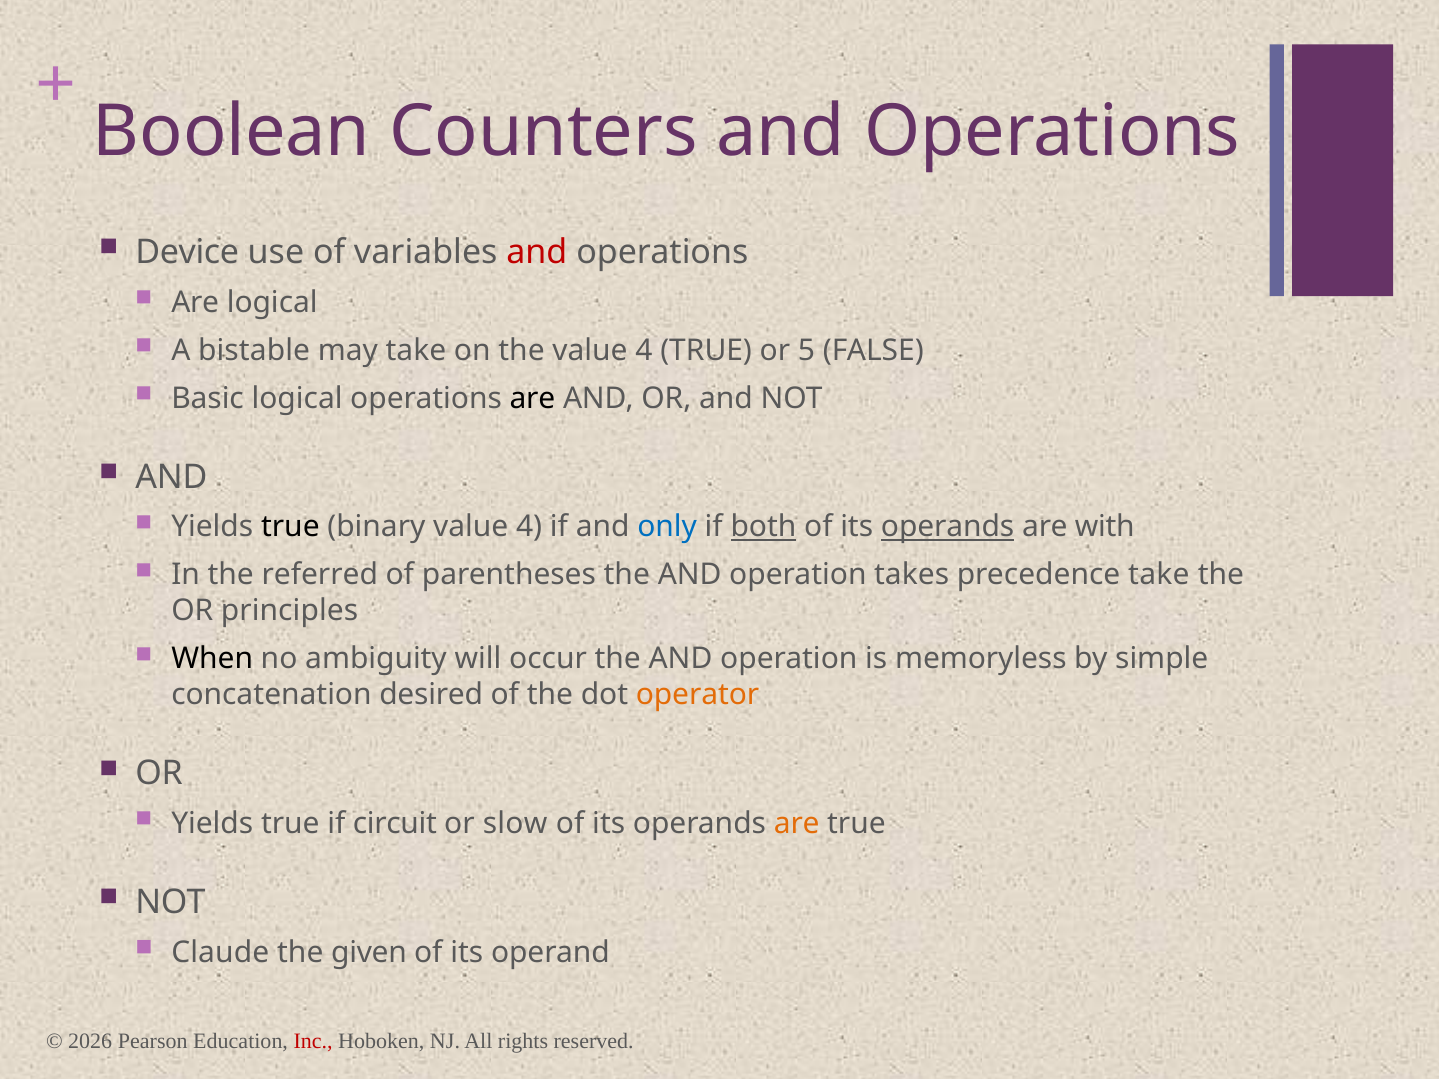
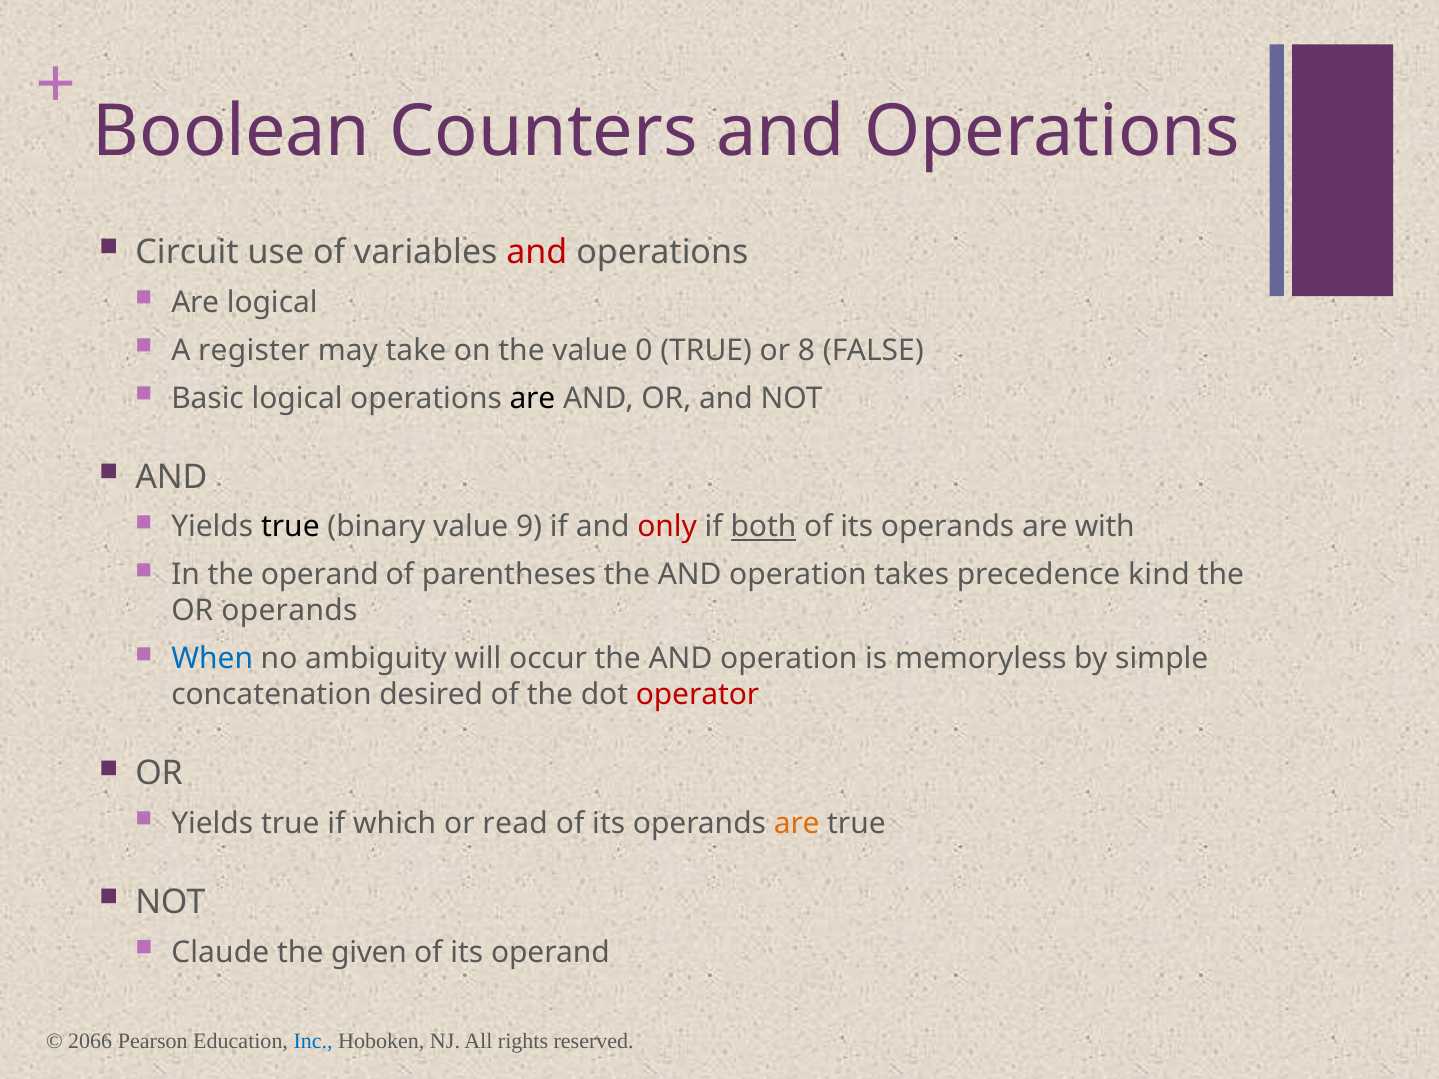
Device: Device -> Circuit
bistable: bistable -> register
the value 4: 4 -> 0
5: 5 -> 8
binary value 4: 4 -> 9
only colour: blue -> red
operands at (948, 527) underline: present -> none
the referred: referred -> operand
precedence take: take -> kind
OR principles: principles -> operands
When colour: black -> blue
operator colour: orange -> red
circuit: circuit -> which
slow: slow -> read
2026: 2026 -> 2066
Inc colour: red -> blue
